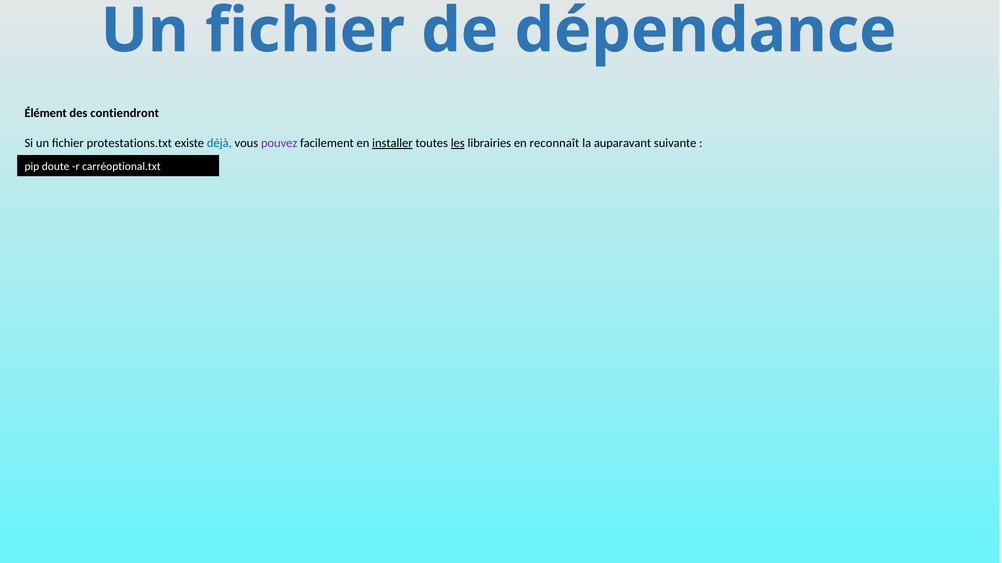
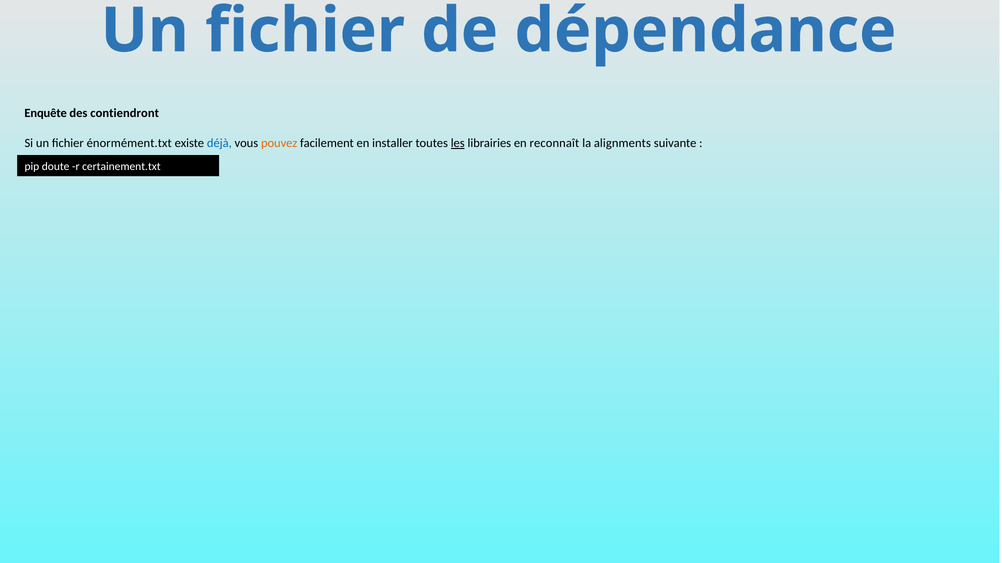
Élément: Élément -> Enquête
protestations.txt: protestations.txt -> énormément.txt
pouvez colour: purple -> orange
installer underline: present -> none
auparavant: auparavant -> alignments
carréoptional.txt: carréoptional.txt -> certainement.txt
